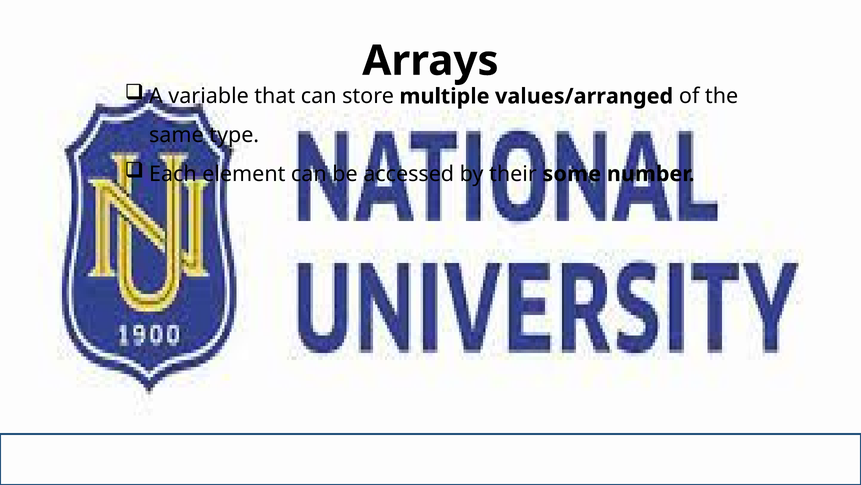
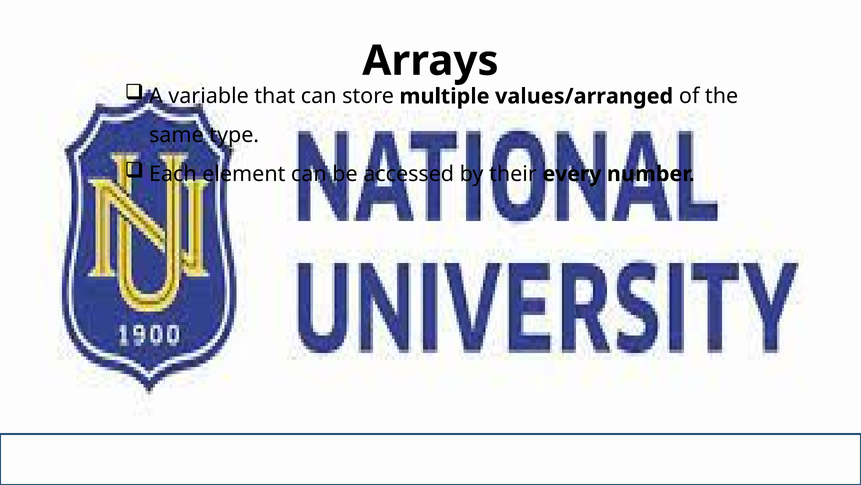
some: some -> every
